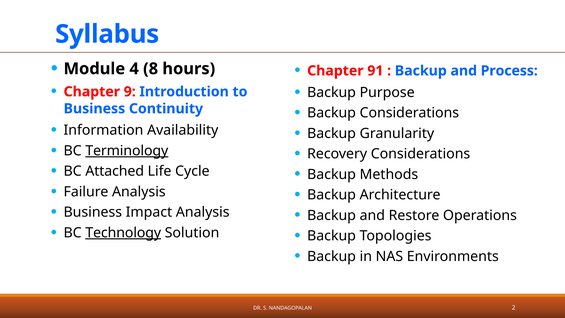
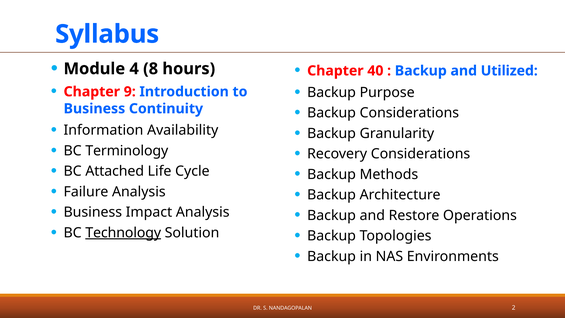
91: 91 -> 40
Process: Process -> Utilized
Terminology underline: present -> none
